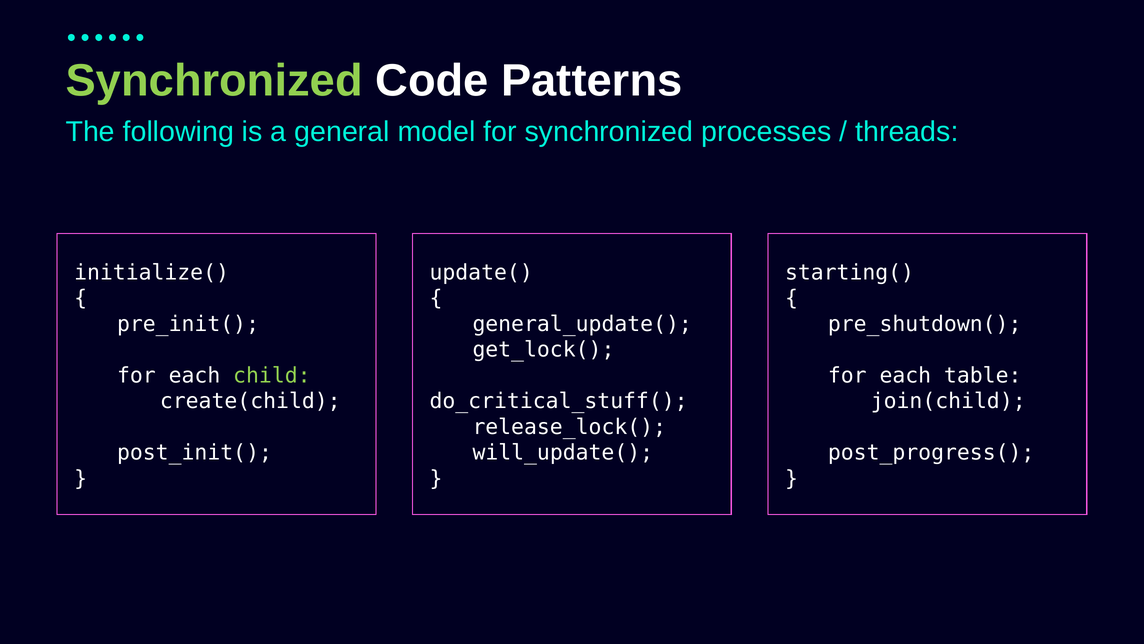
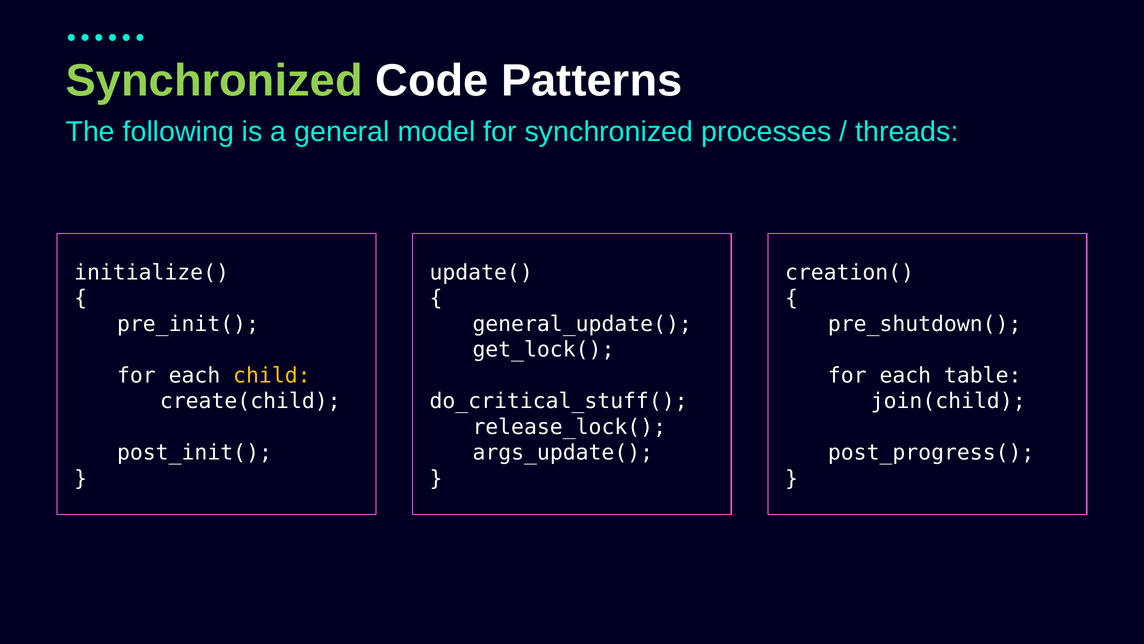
starting(: starting( -> creation(
child colour: light green -> yellow
will_update(: will_update( -> args_update(
